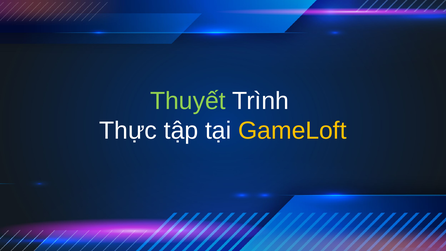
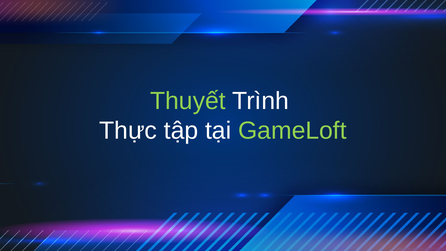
GameLoft colour: yellow -> light green
